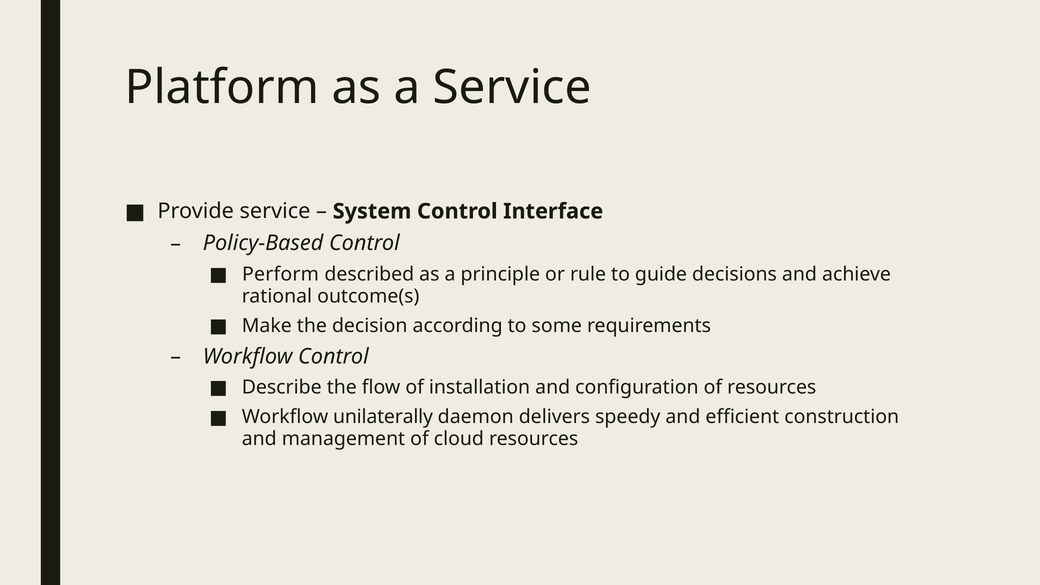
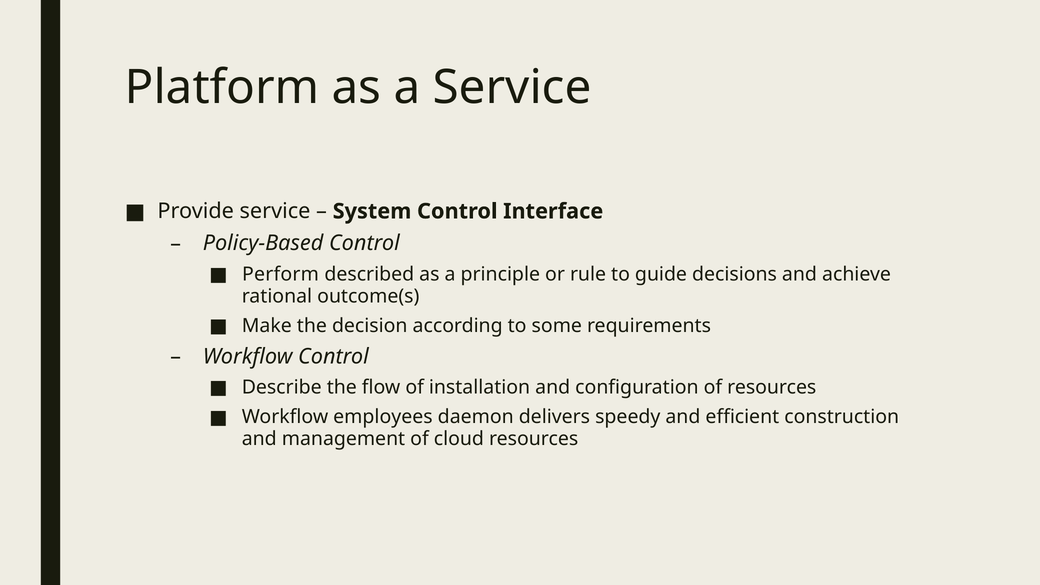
unilaterally: unilaterally -> employees
